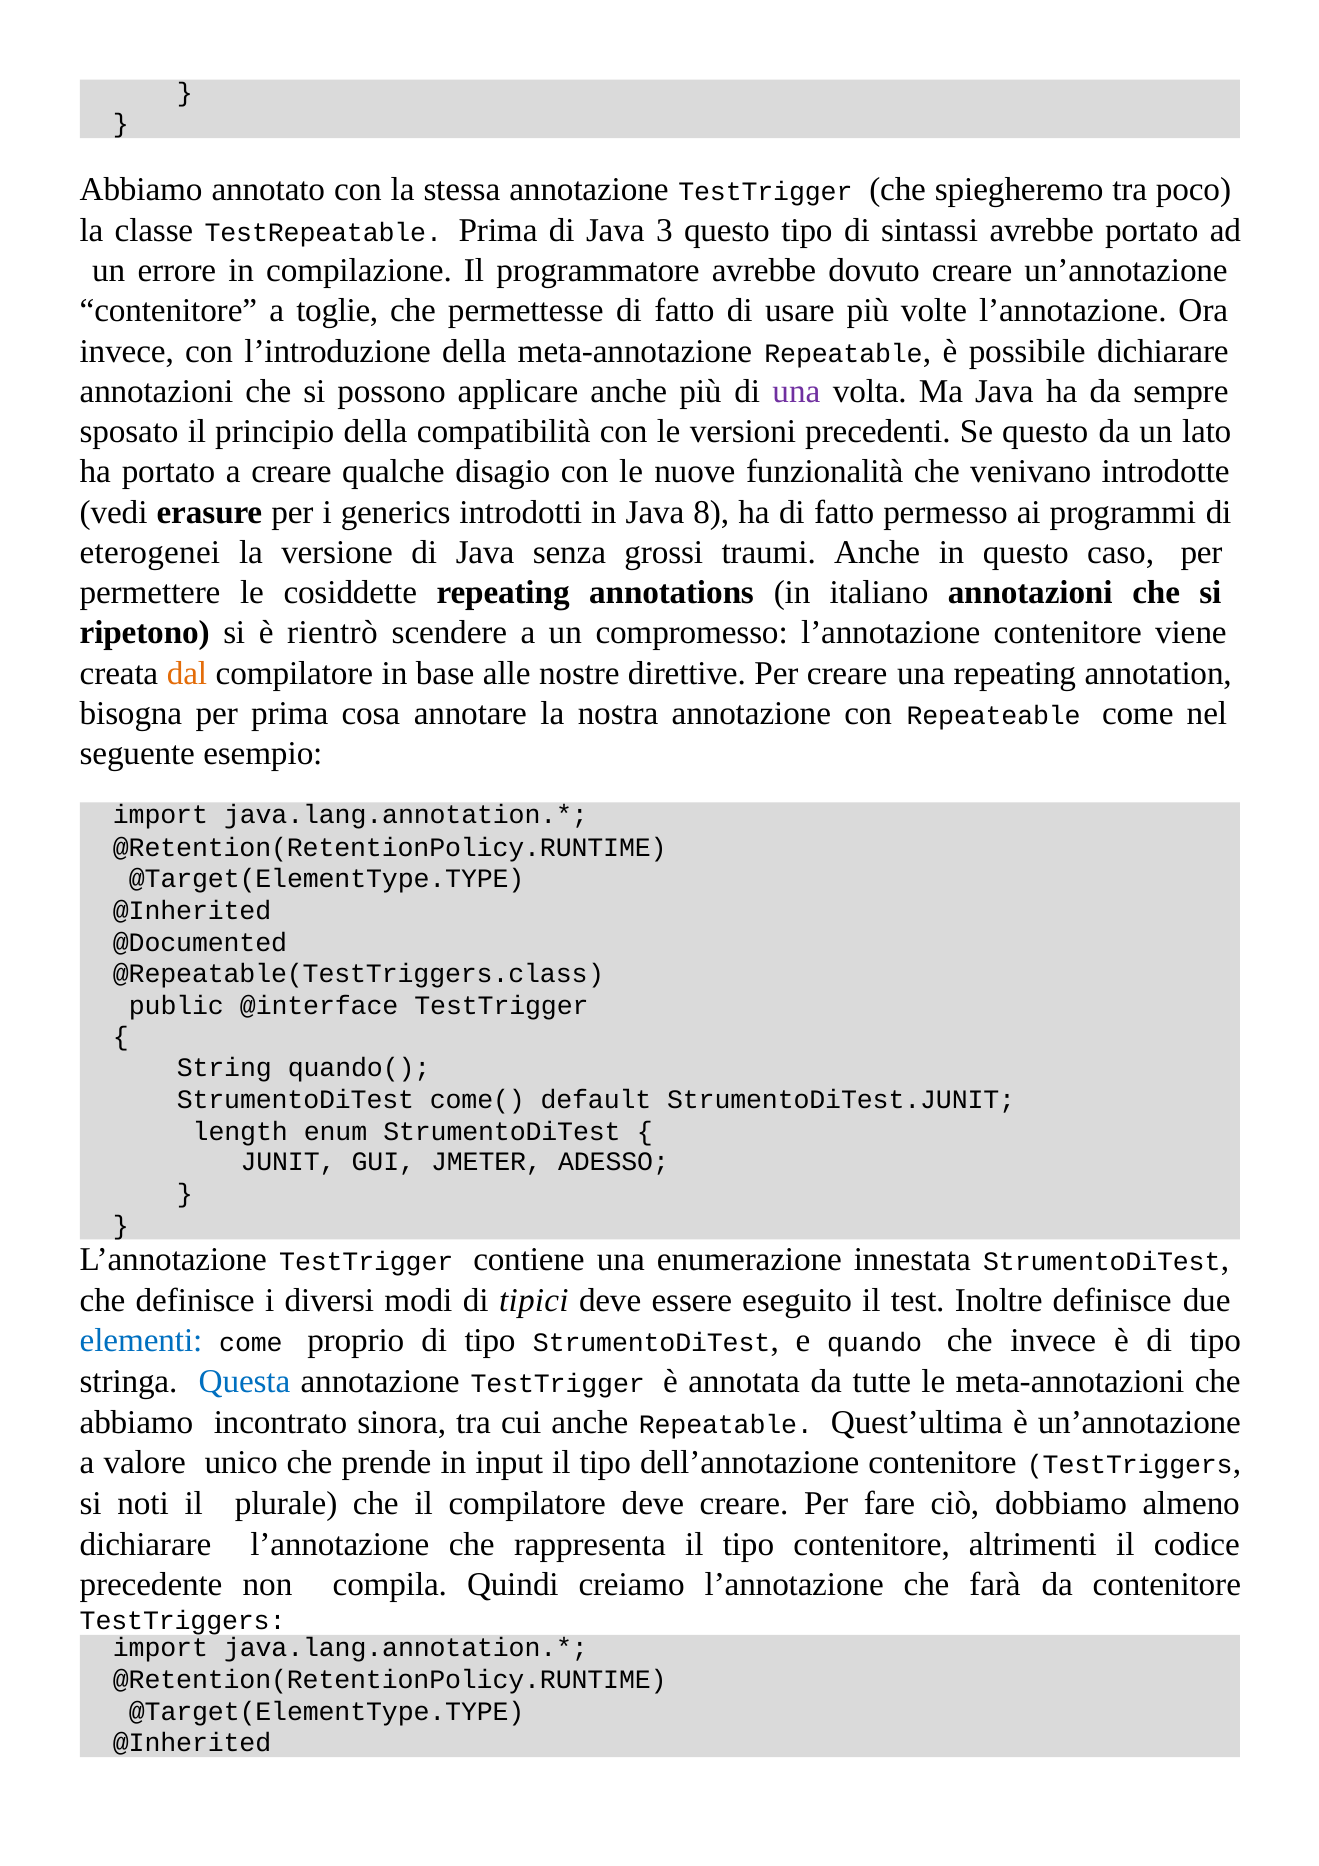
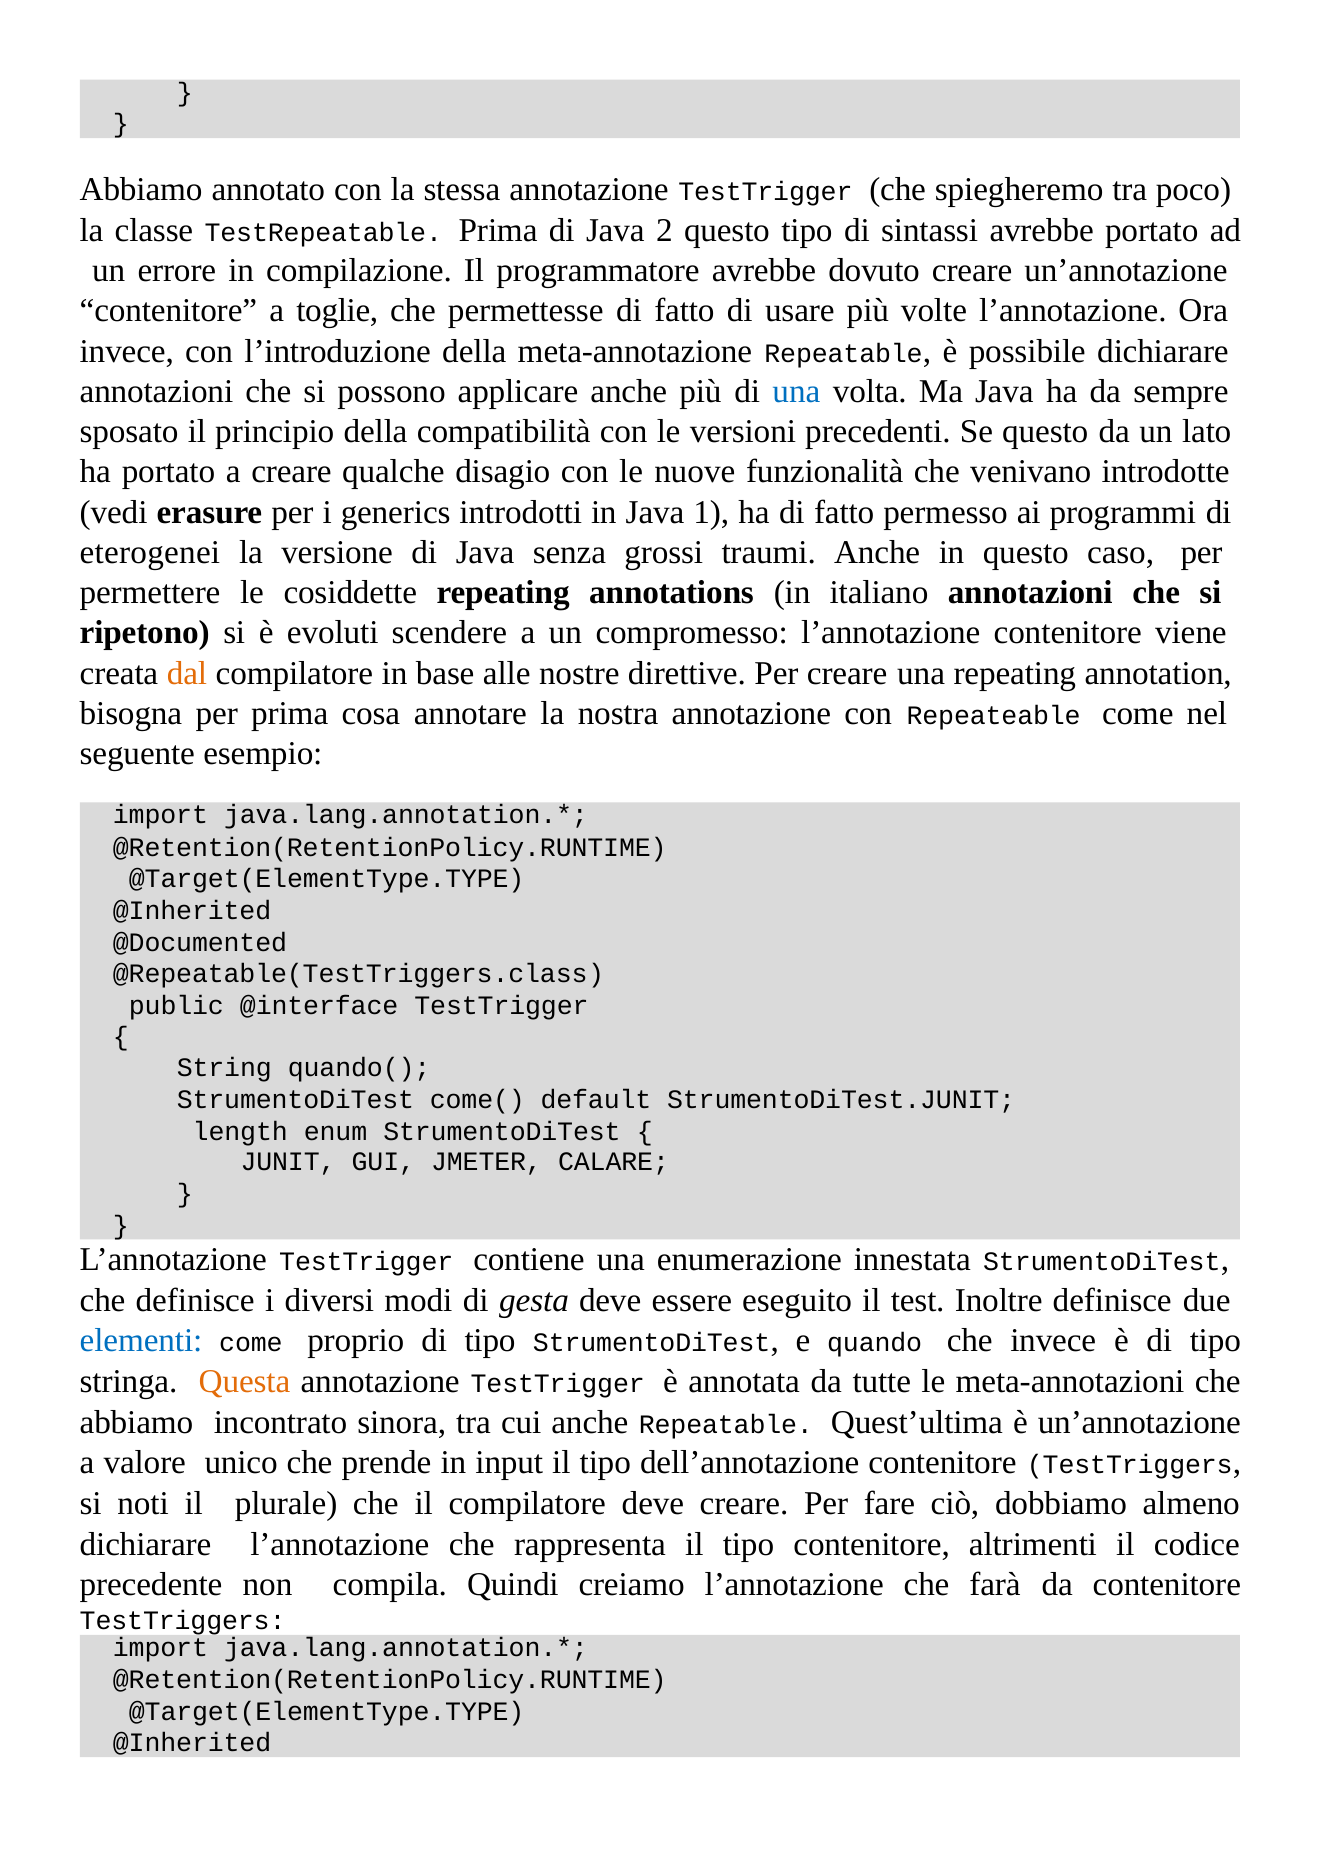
3: 3 -> 2
una at (796, 391) colour: purple -> blue
8: 8 -> 1
rientrò: rientrò -> evoluti
ADESSO: ADESSO -> CALARE
tipici: tipici -> gesta
Questa colour: blue -> orange
